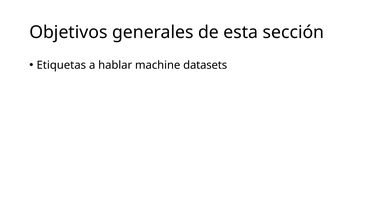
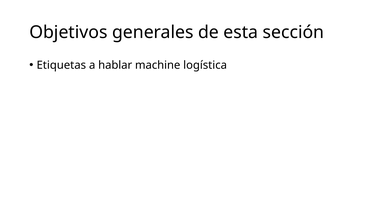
datasets: datasets -> logística
